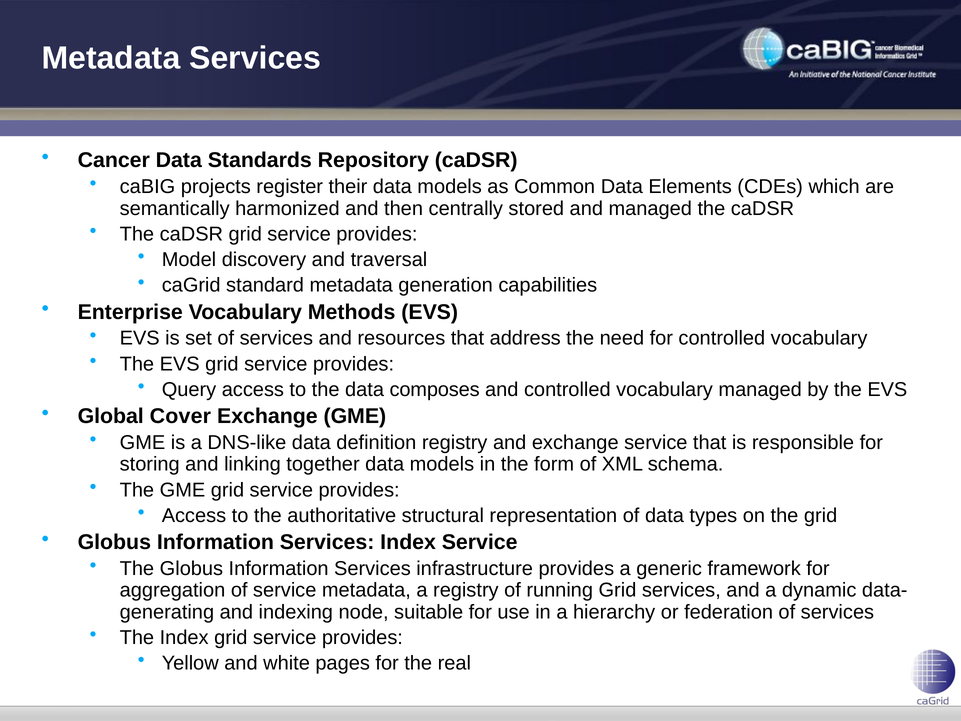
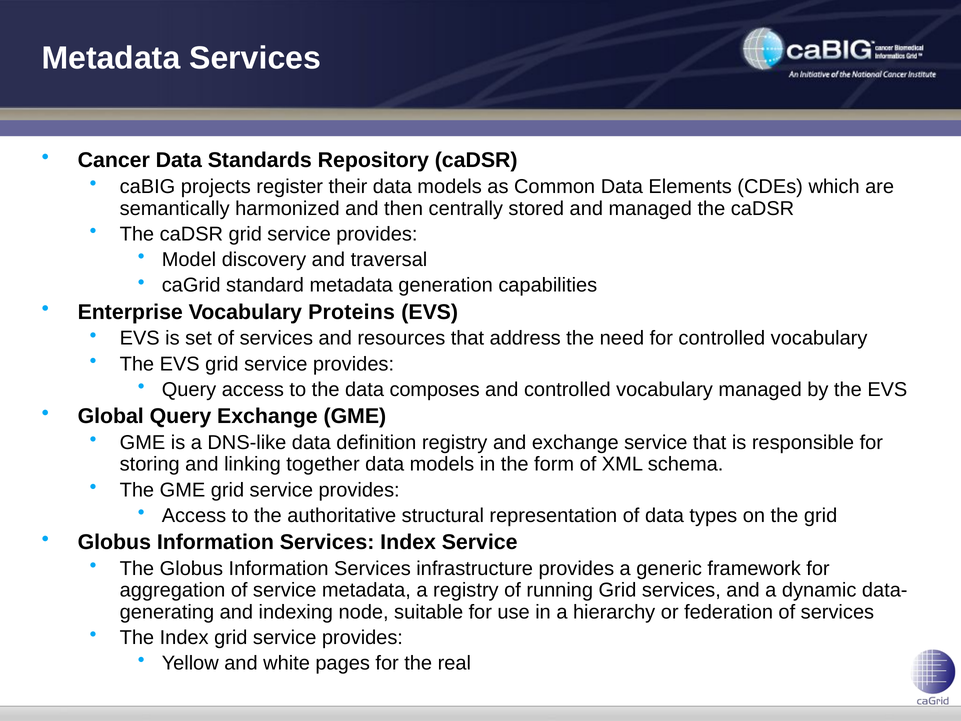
Methods: Methods -> Proteins
Global Cover: Cover -> Query
